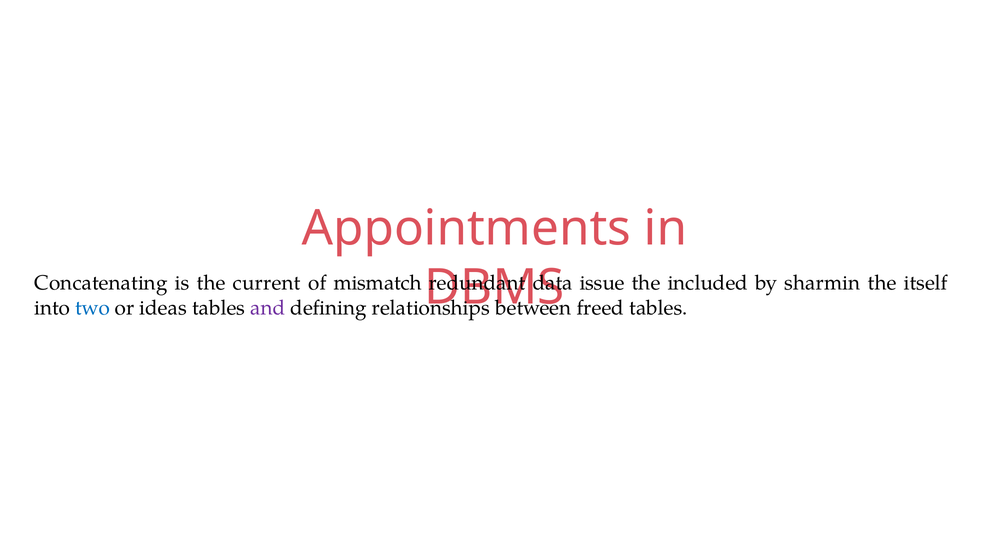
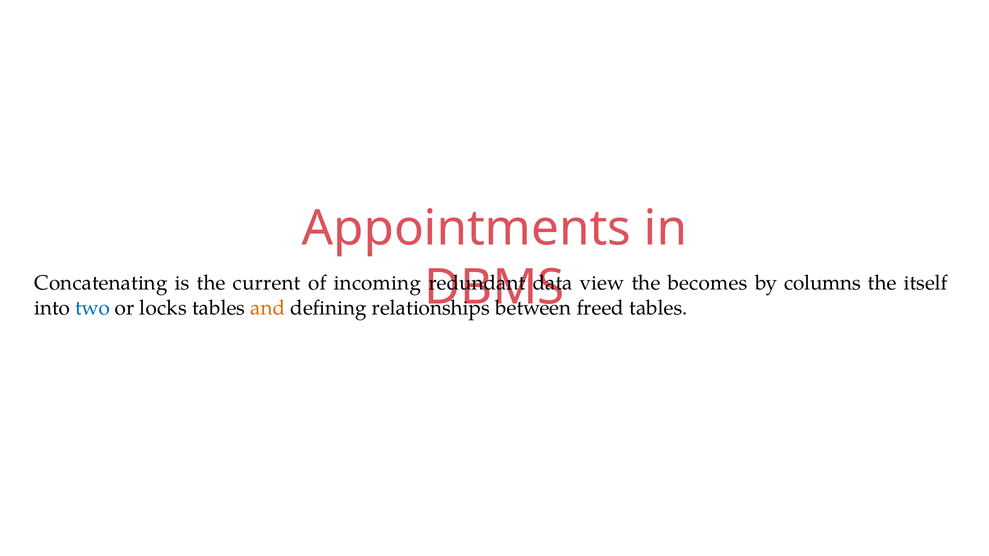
mismatch: mismatch -> incoming
issue: issue -> view
included: included -> becomes
sharmin: sharmin -> columns
ideas: ideas -> locks
and colour: purple -> orange
